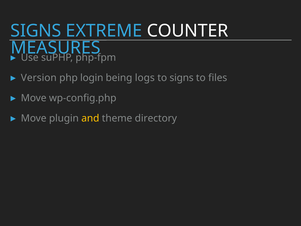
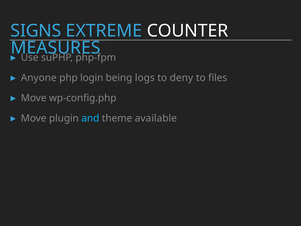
Version: Version -> Anyone
to signs: signs -> deny
and colour: yellow -> light blue
directory: directory -> available
